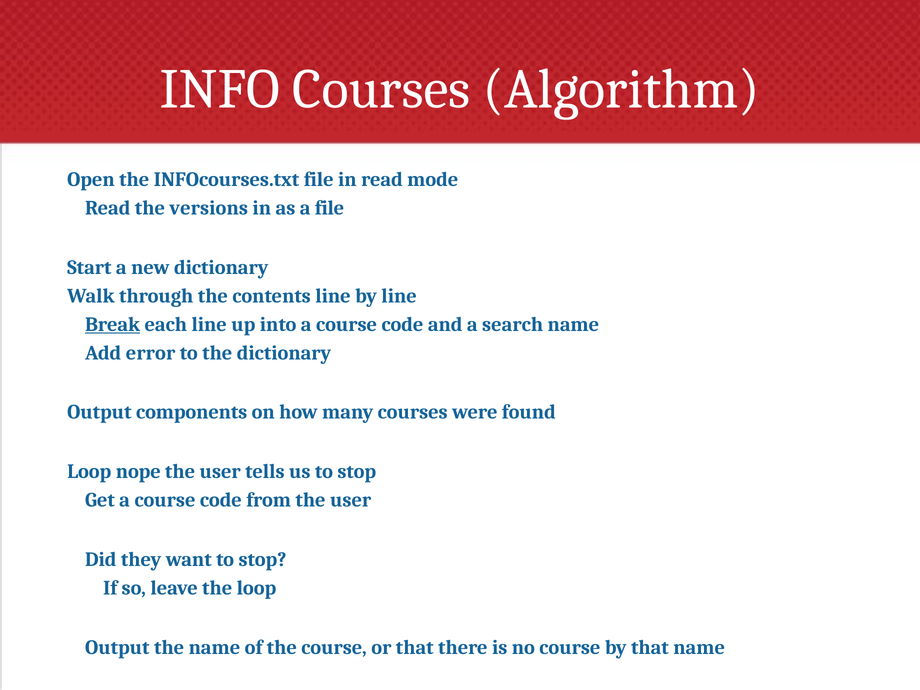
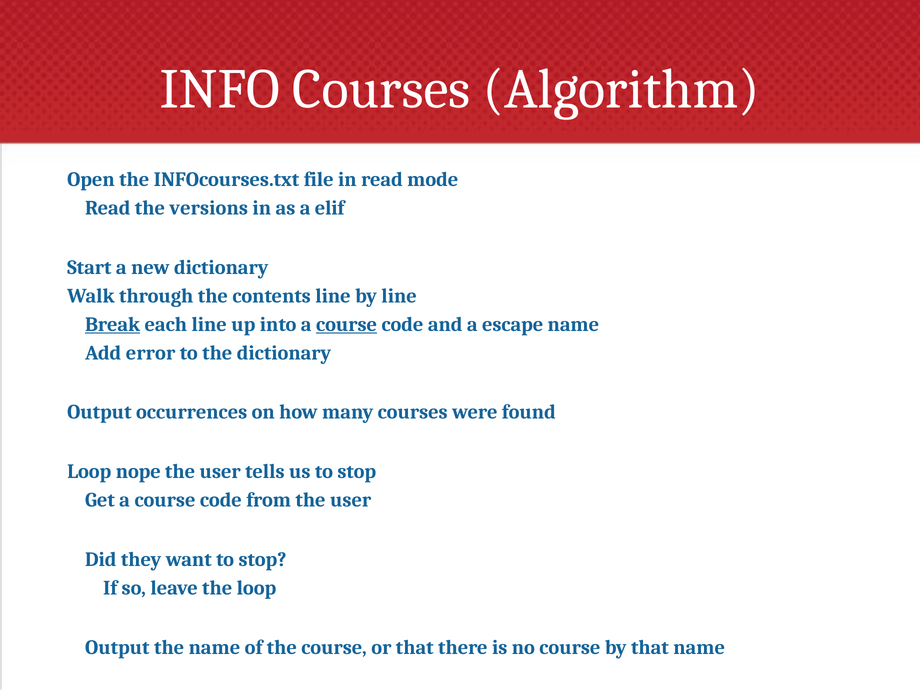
a file: file -> elif
course at (347, 324) underline: none -> present
search: search -> escape
components: components -> occurrences
